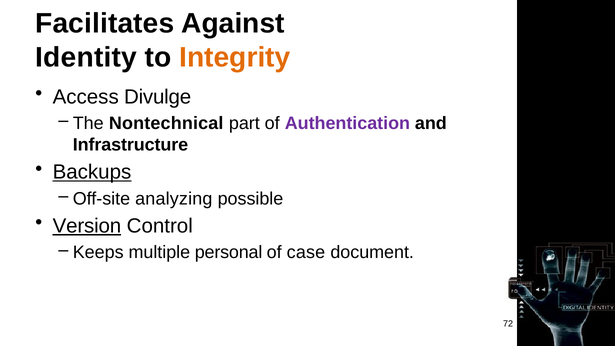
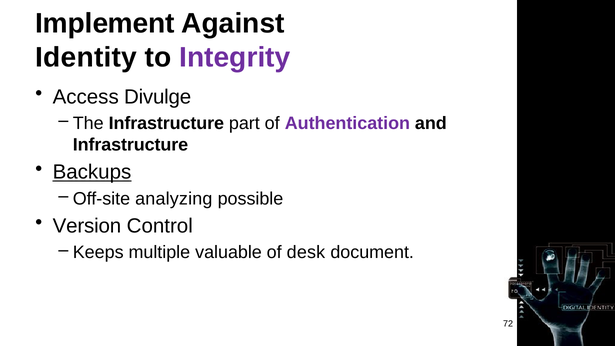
Facilitates: Facilitates -> Implement
Integrity colour: orange -> purple
The Nontechnical: Nontechnical -> Infrastructure
Version underline: present -> none
personal: personal -> valuable
case: case -> desk
